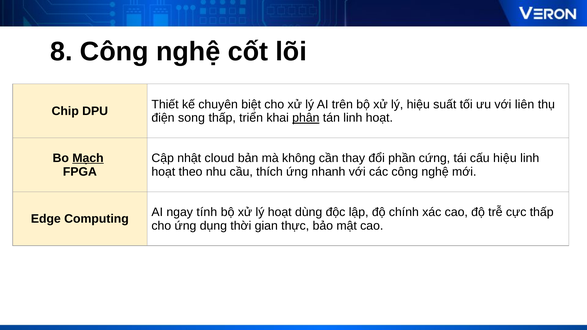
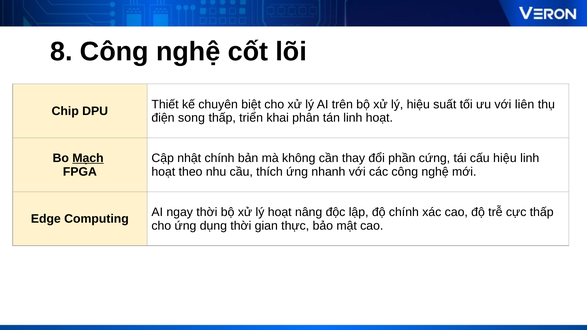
phân underline: present -> none
nhật cloud: cloud -> chính
ngay tính: tính -> thời
dùng: dùng -> nâng
